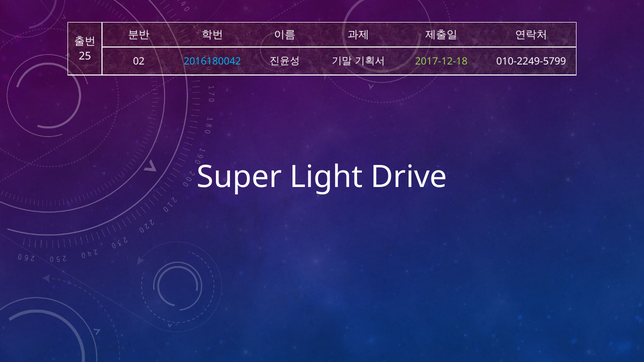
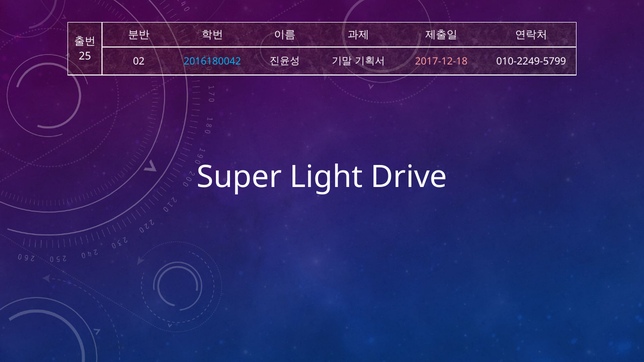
2017-12-18 colour: light green -> pink
